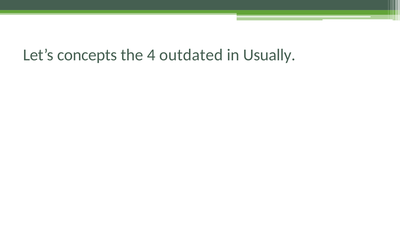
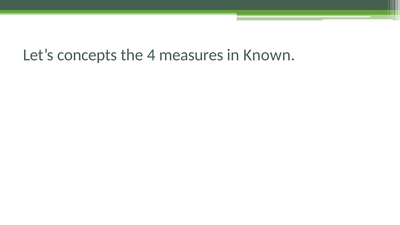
outdated: outdated -> measures
Usually: Usually -> Known
